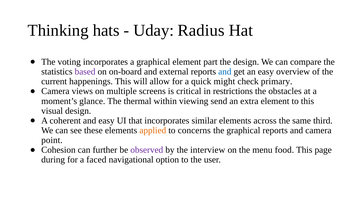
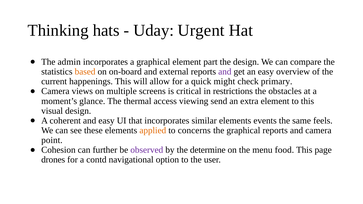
Radius: Radius -> Urgent
voting: voting -> admin
based colour: purple -> orange
and at (225, 72) colour: blue -> purple
within: within -> access
across: across -> events
third: third -> feels
interview: interview -> determine
during: during -> drones
faced: faced -> contd
